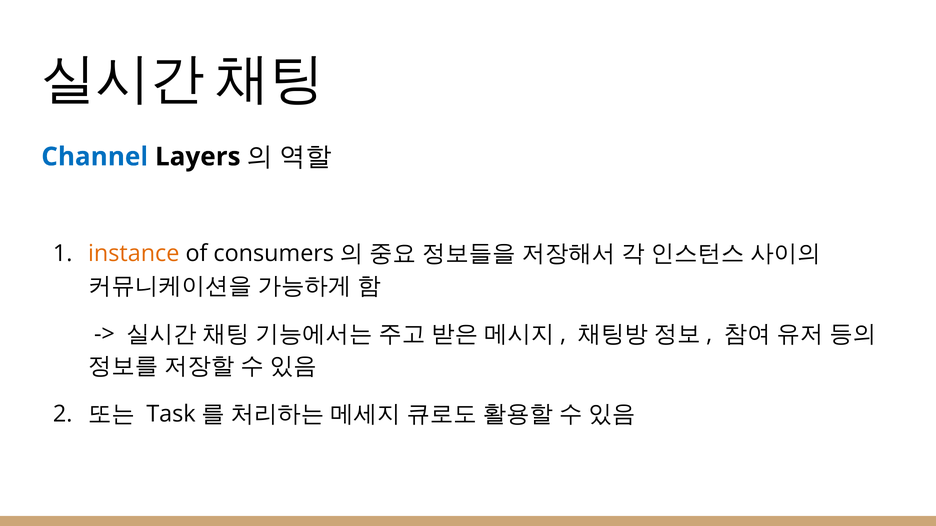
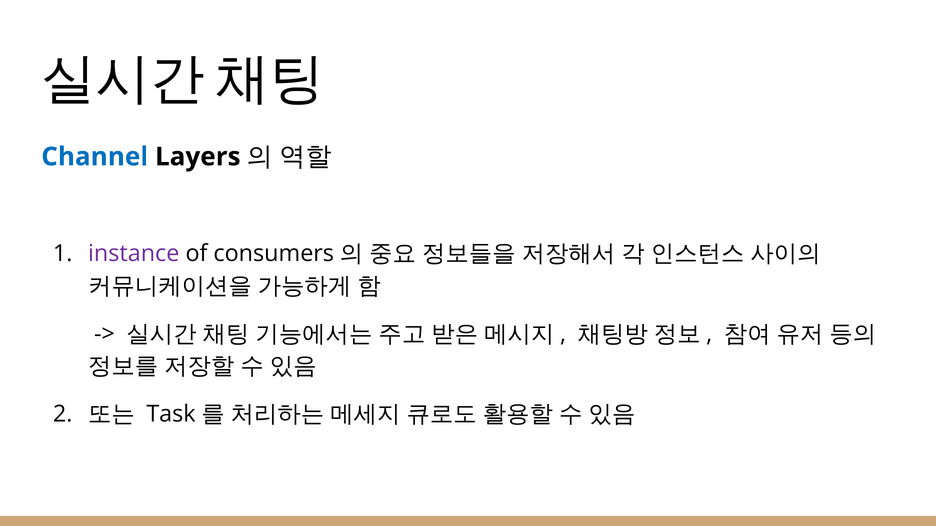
instance colour: orange -> purple
